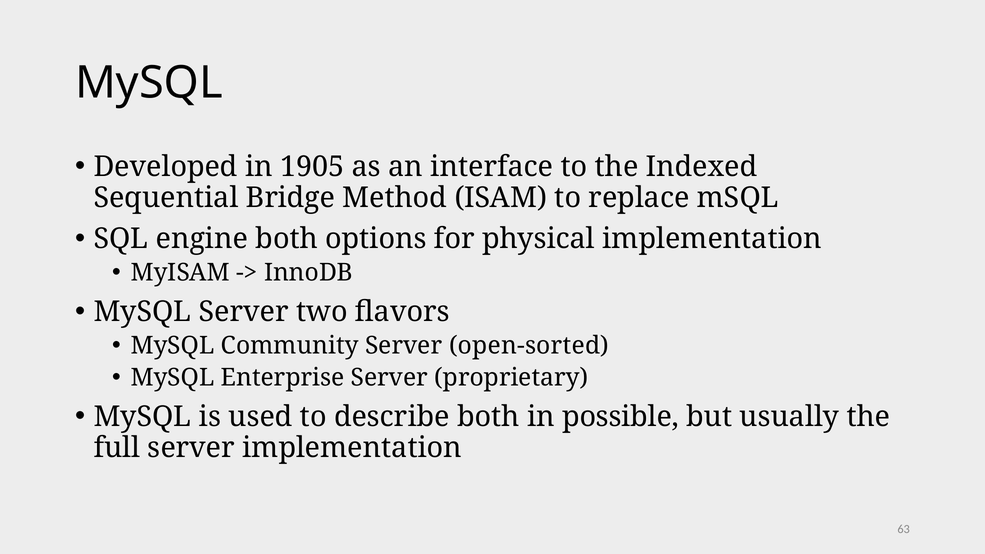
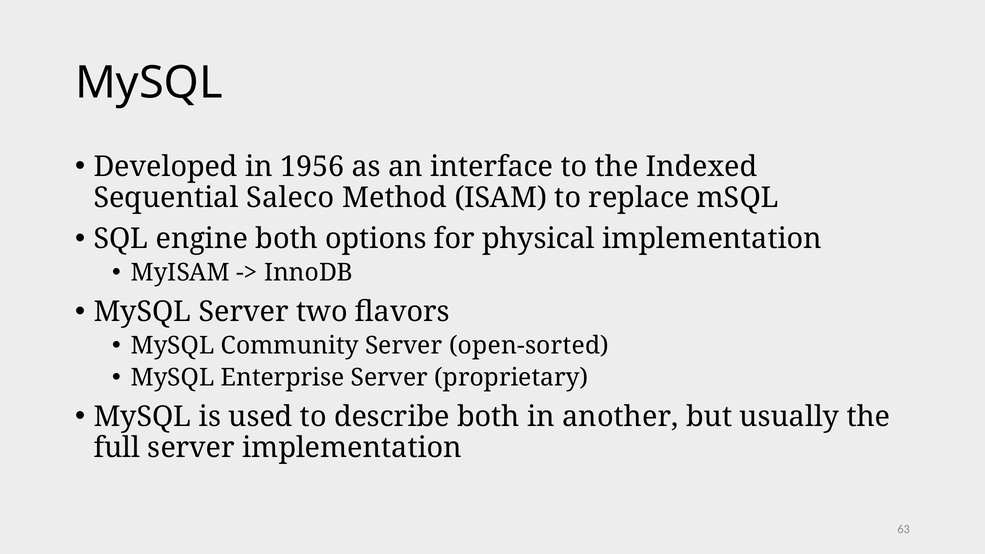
1905: 1905 -> 1956
Bridge: Bridge -> Saleco
possible: possible -> another
